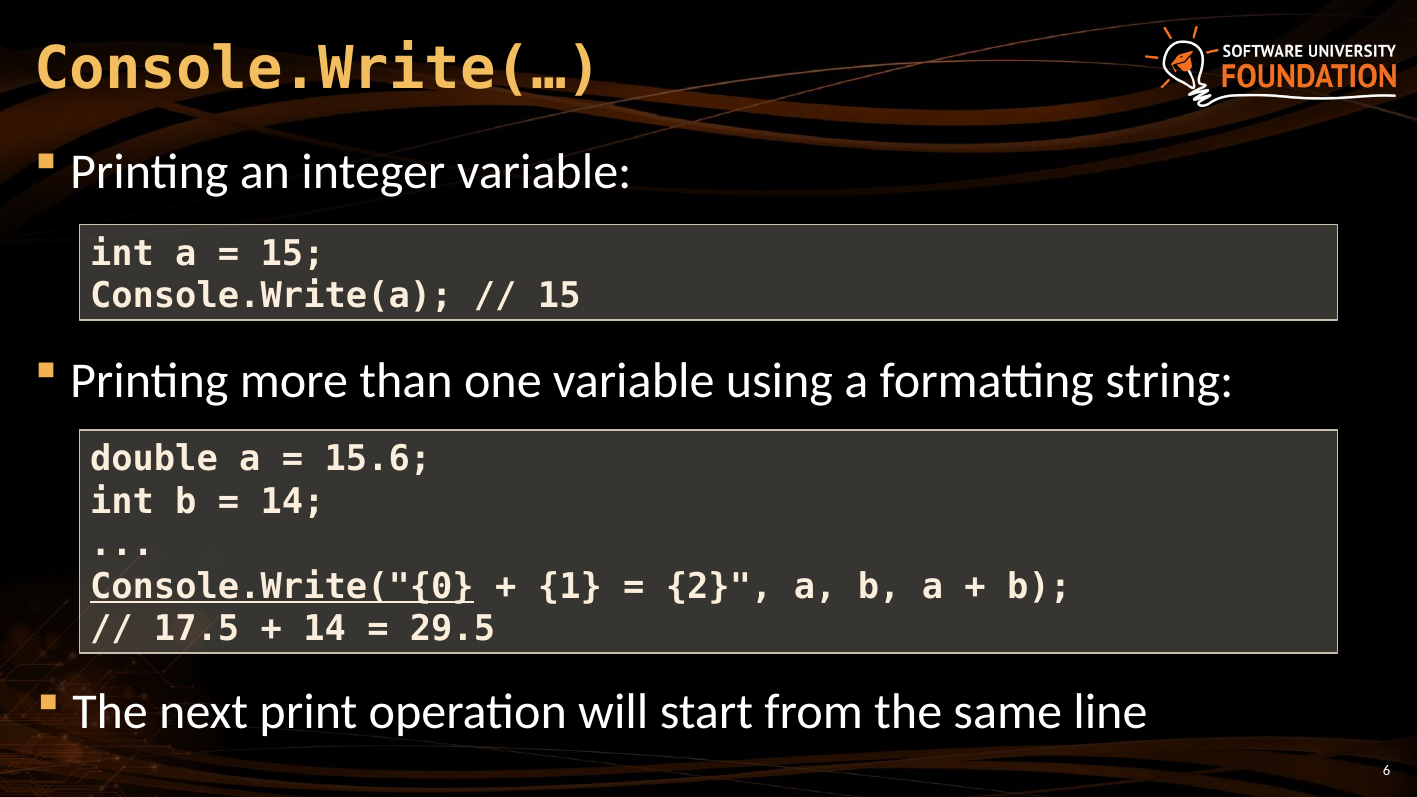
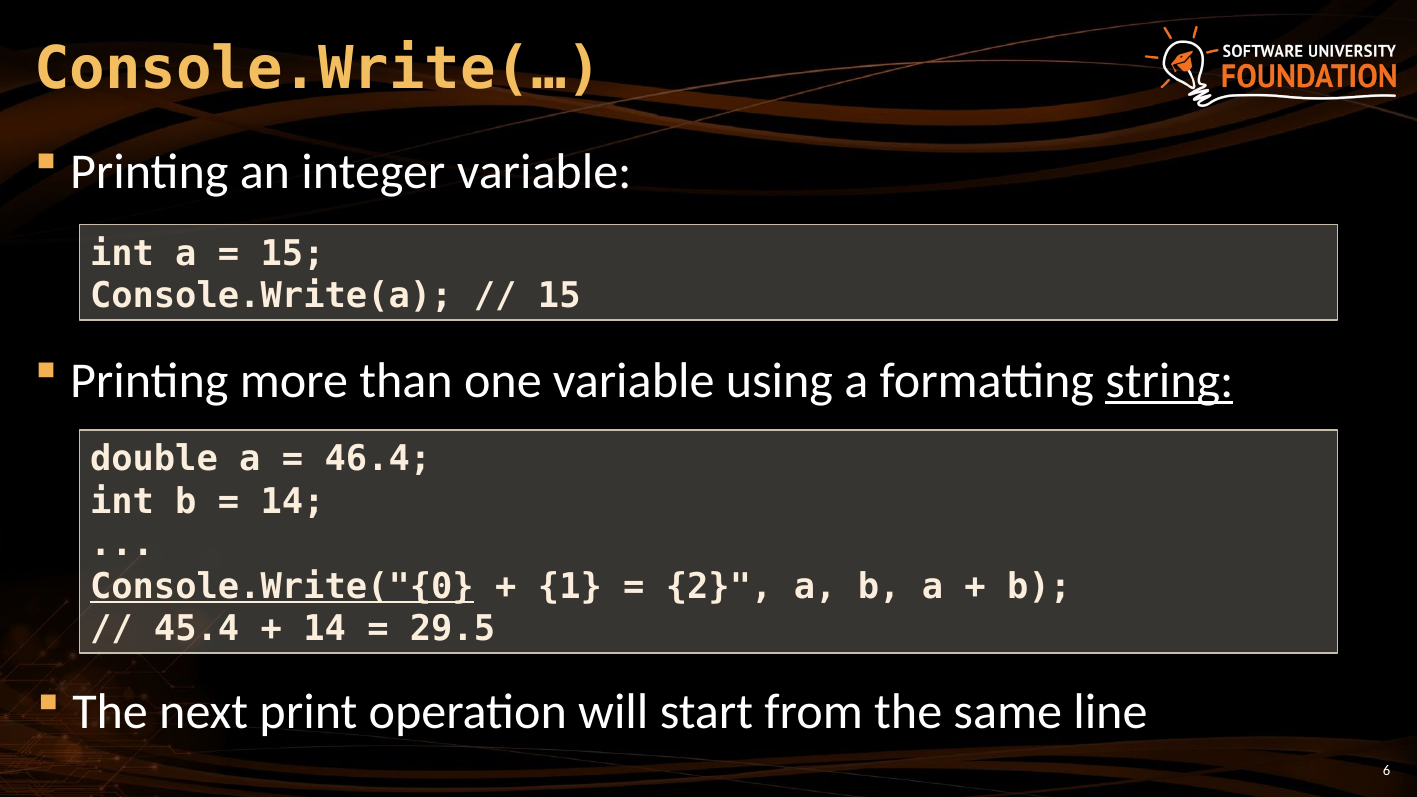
string underline: none -> present
15.6: 15.6 -> 46.4
17.5: 17.5 -> 45.4
